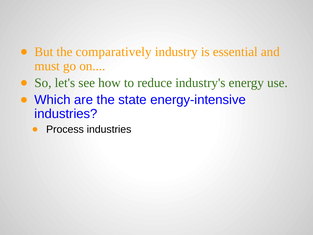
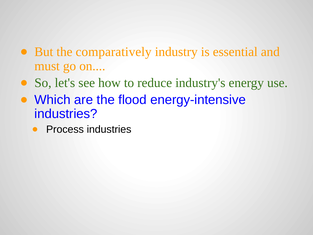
state: state -> flood
